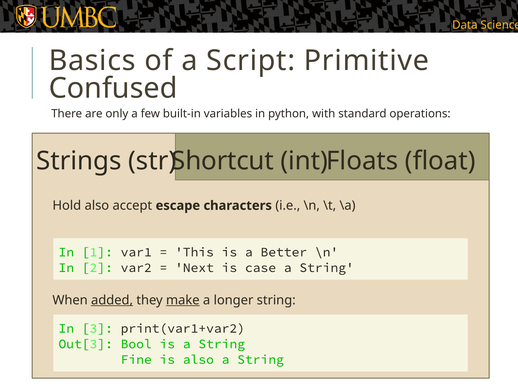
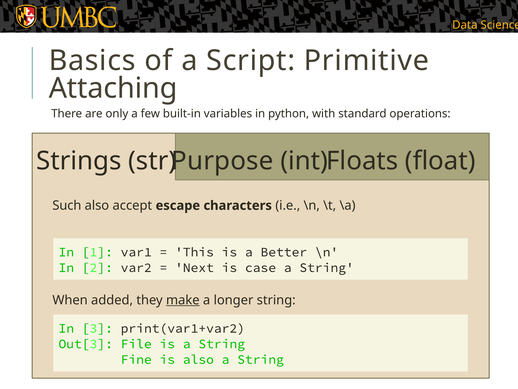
Confused: Confused -> Attaching
Shortcut: Shortcut -> Purpose
Hold: Hold -> Such
added underline: present -> none
Bool: Bool -> File
